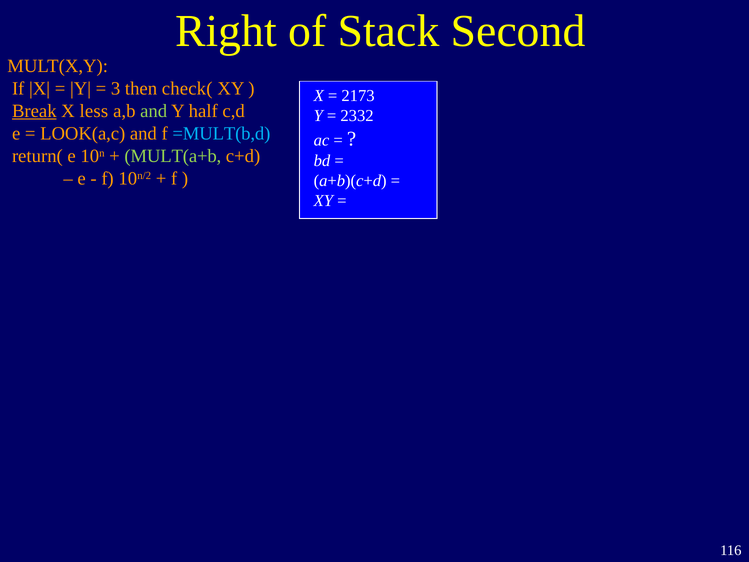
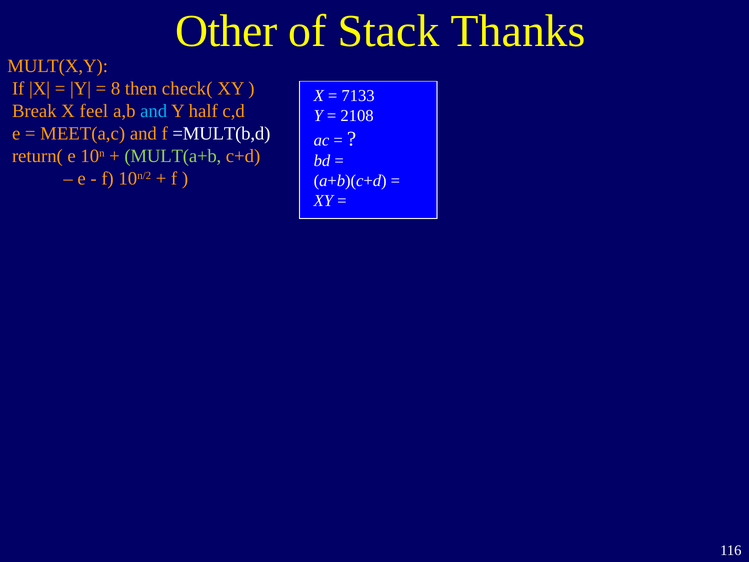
Right: Right -> Other
Second: Second -> Thanks
3: 3 -> 8
2173: 2173 -> 7133
Break underline: present -> none
less: less -> feel
and at (154, 111) colour: light green -> light blue
2332: 2332 -> 2108
LOOK(a,c: LOOK(a,c -> MEET(a,c
=MULT(b,d colour: light blue -> white
